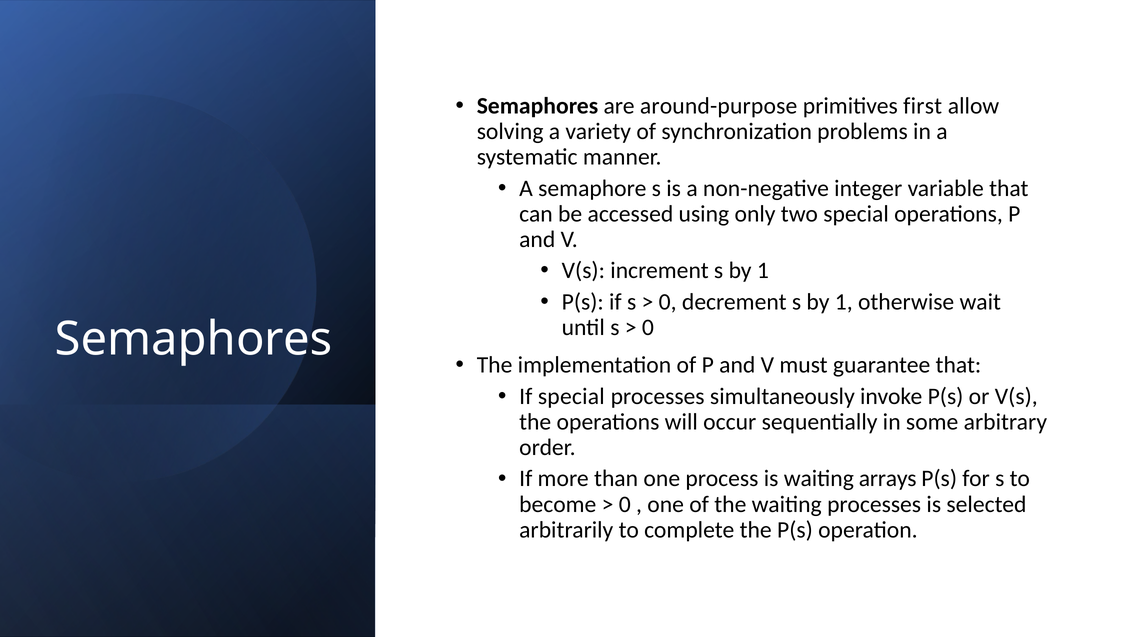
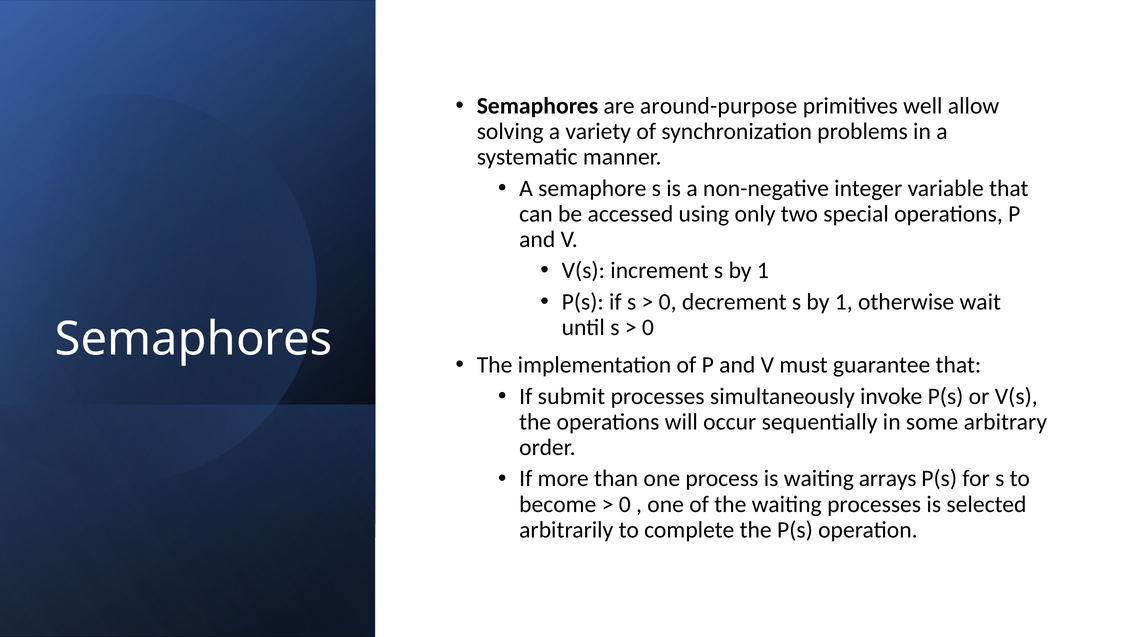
first: first -> well
If special: special -> submit
